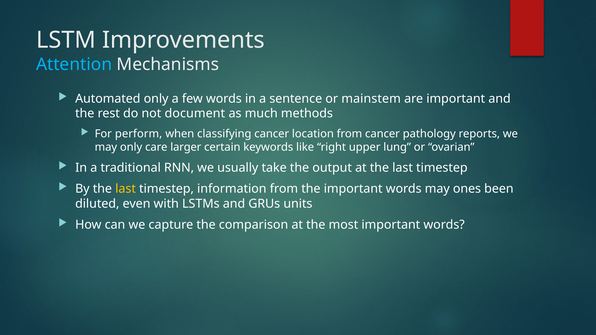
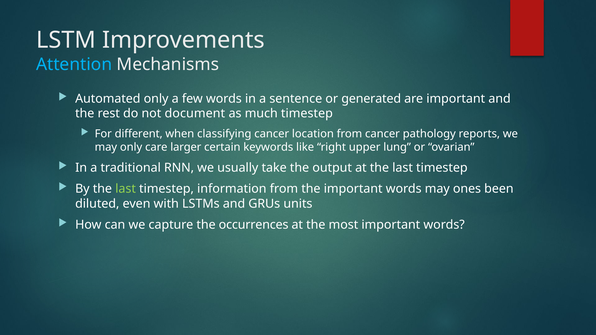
mainstem: mainstem -> generated
much methods: methods -> timestep
perform: perform -> different
last at (126, 189) colour: yellow -> light green
comparison: comparison -> occurrences
